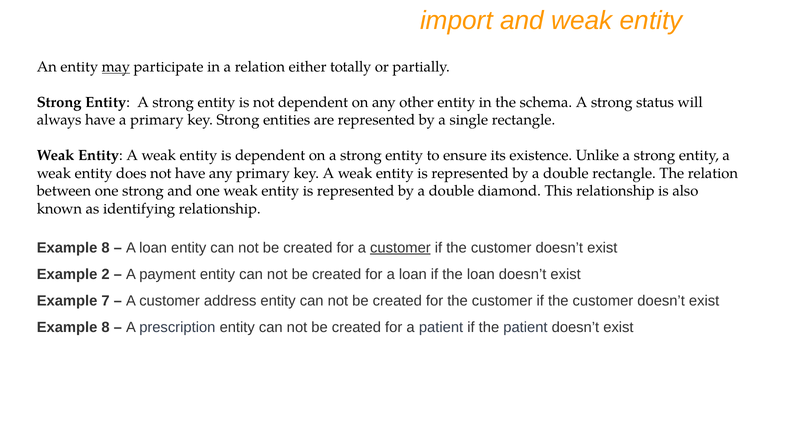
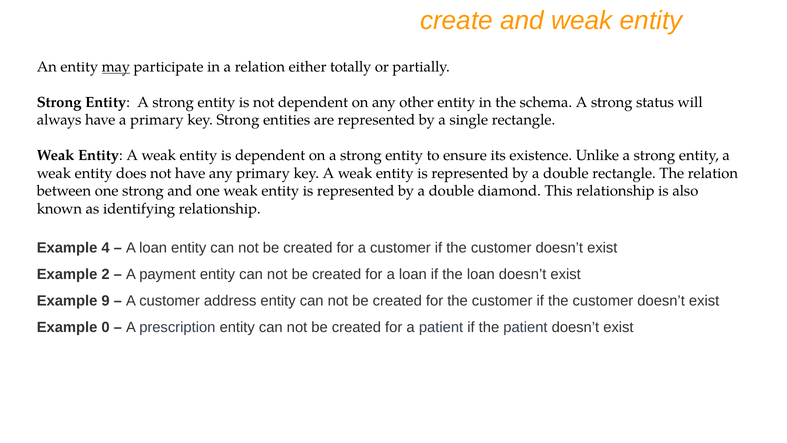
import: import -> create
8 at (106, 248): 8 -> 4
customer at (400, 248) underline: present -> none
7: 7 -> 9
8 at (106, 327): 8 -> 0
